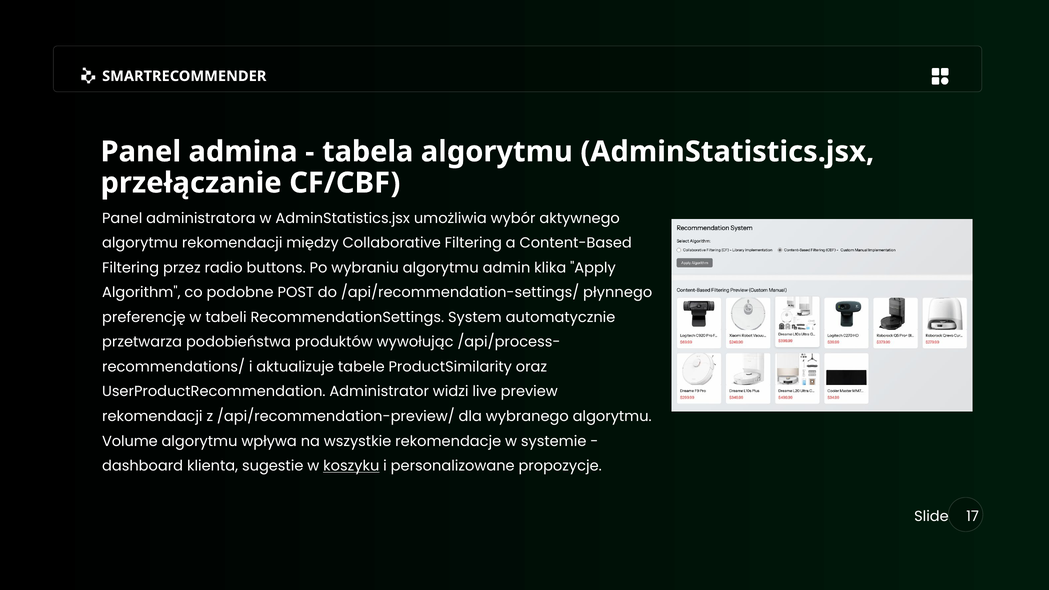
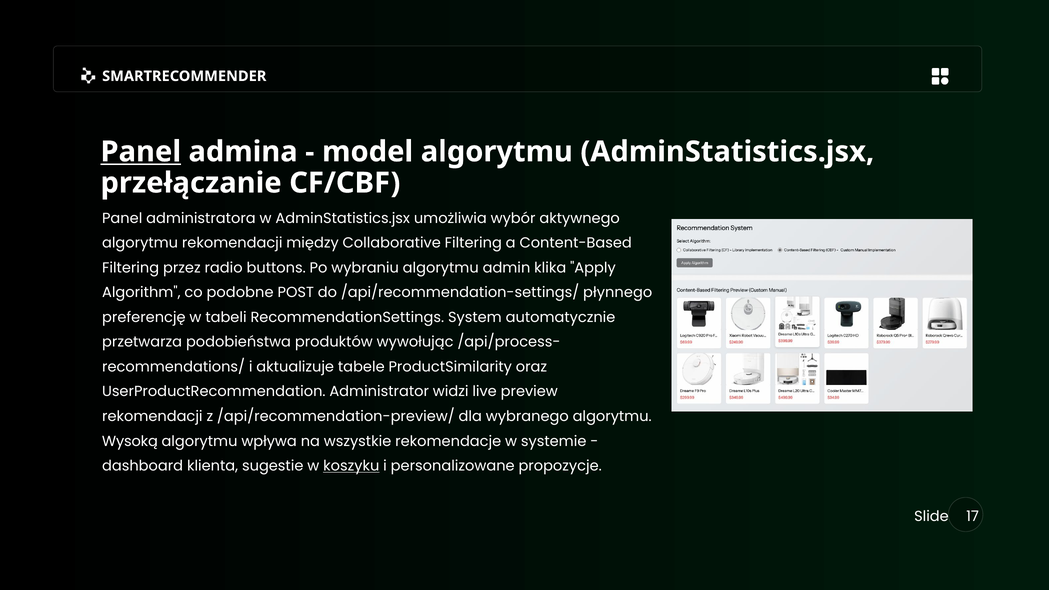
Panel at (141, 152) underline: none -> present
tabela: tabela -> model
Volume: Volume -> Wysoką
